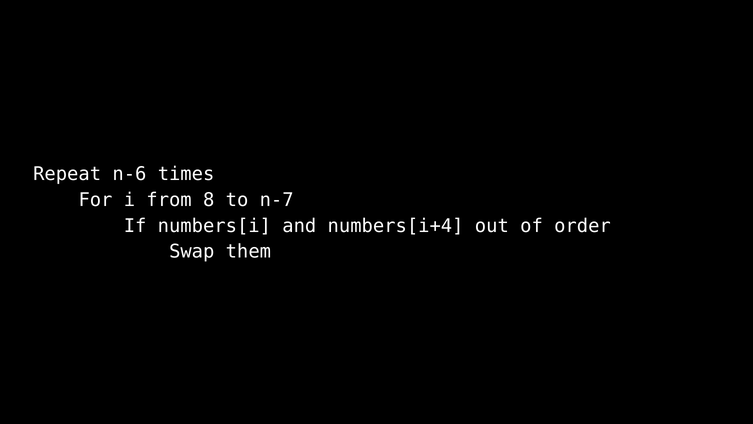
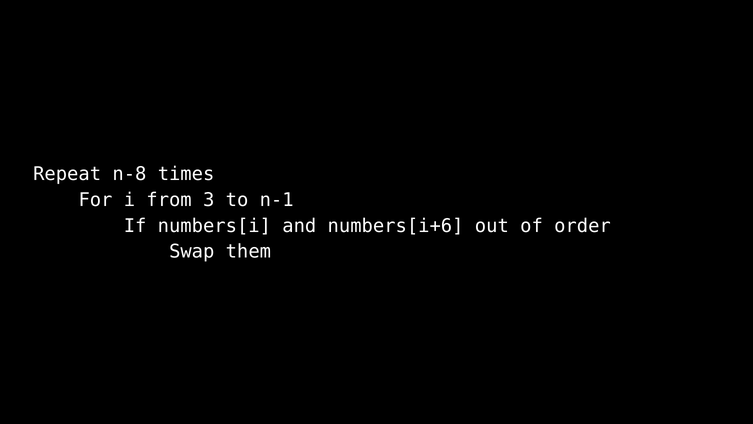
n-6: n-6 -> n-8
8: 8 -> 3
n-7: n-7 -> n-1
numbers[i+4: numbers[i+4 -> numbers[i+6
